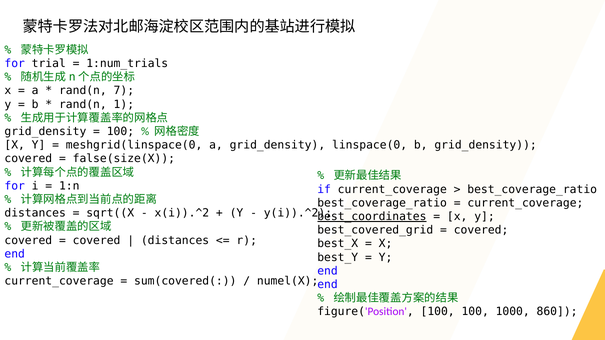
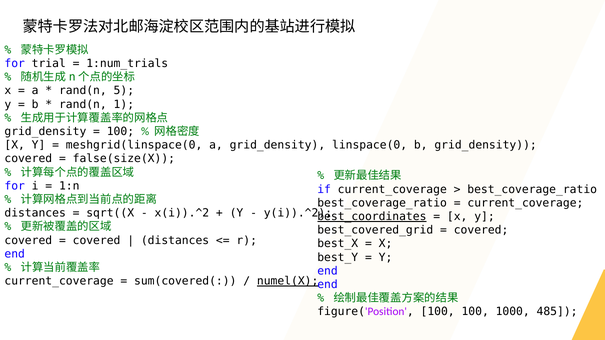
7: 7 -> 5
numel(X underline: none -> present
860: 860 -> 485
